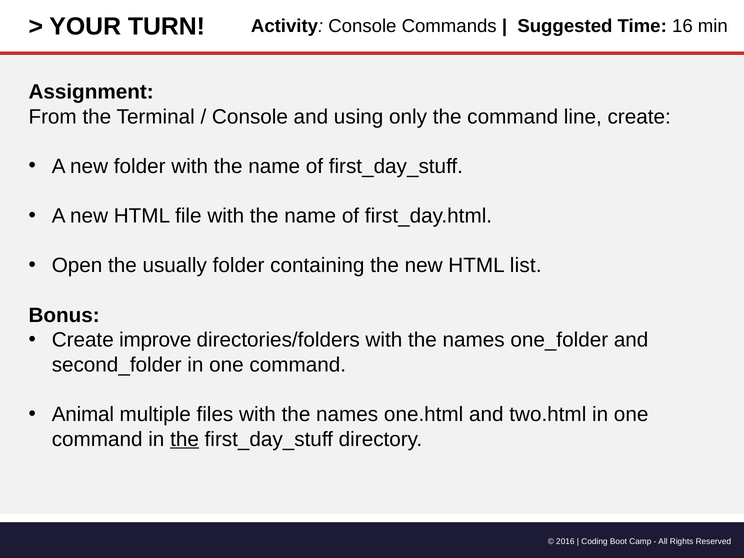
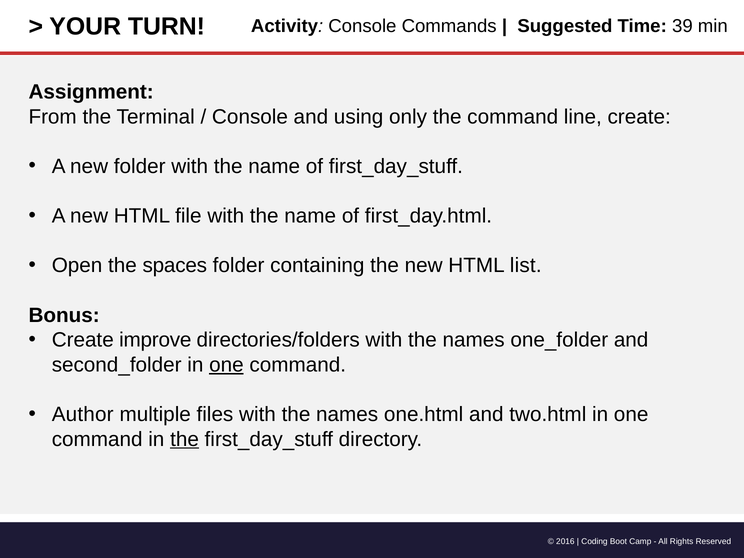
16: 16 -> 39
usually: usually -> spaces
one at (226, 365) underline: none -> present
Animal: Animal -> Author
